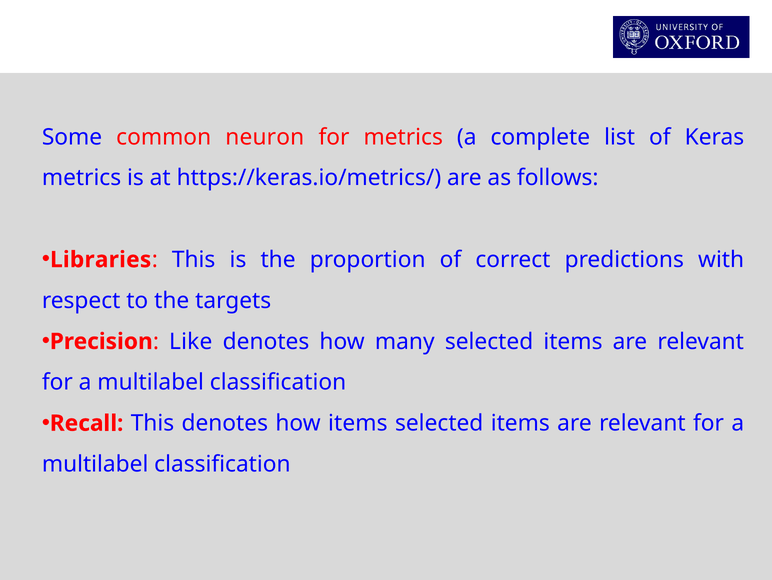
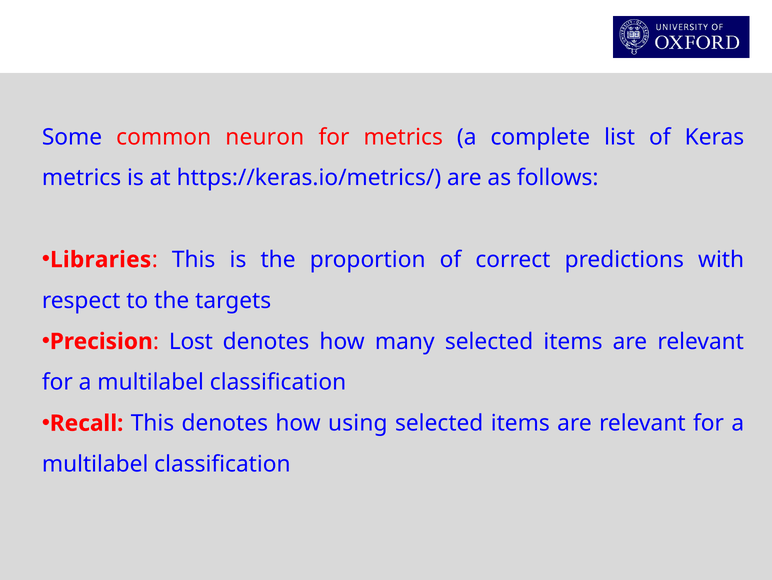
Like: Like -> Lost
how items: items -> using
